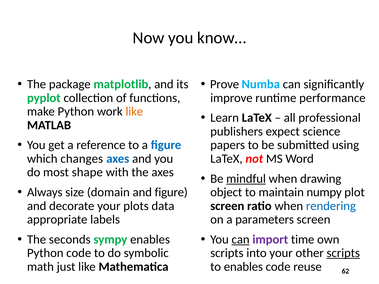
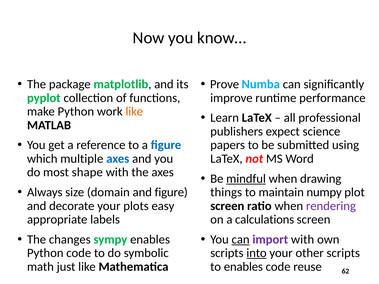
changes: changes -> multiple
object: object -> things
data: data -> easy
rendering colour: blue -> purple
parameters: parameters -> calculations
seconds: seconds -> changes
import time: time -> with
into underline: none -> present
scripts at (343, 253) underline: present -> none
